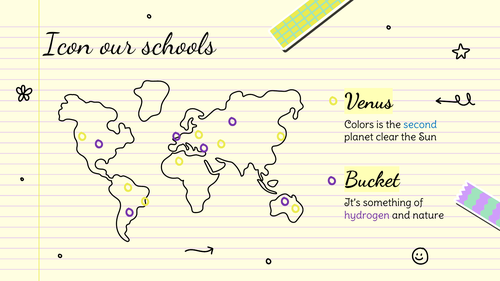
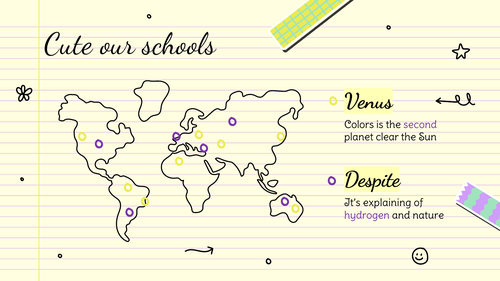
Icon: Icon -> Cute
second colour: blue -> purple
Bucket: Bucket -> Despite
something: something -> explaining
